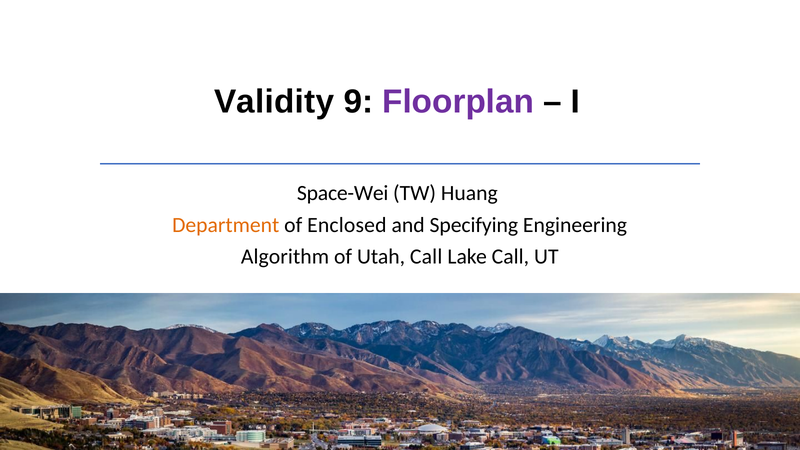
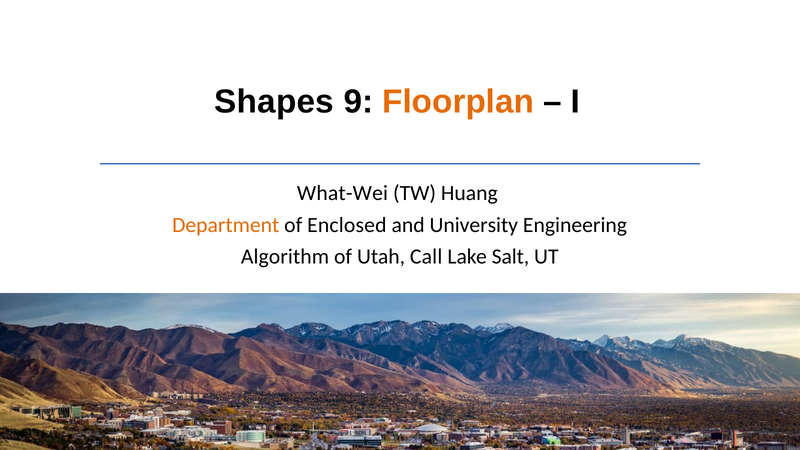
Validity: Validity -> Shapes
Floorplan colour: purple -> orange
Space-Wei: Space-Wei -> What-Wei
Specifying: Specifying -> University
Lake Call: Call -> Salt
